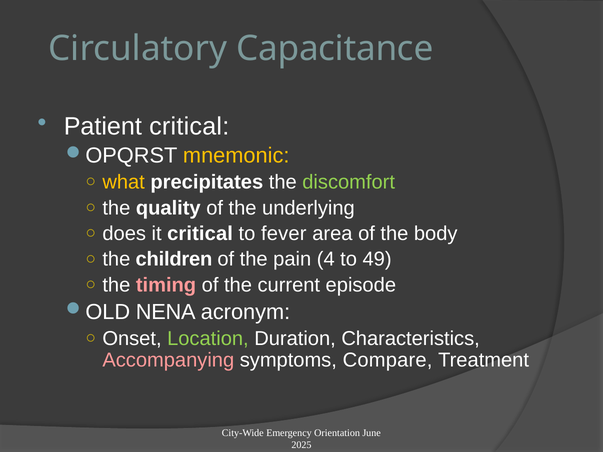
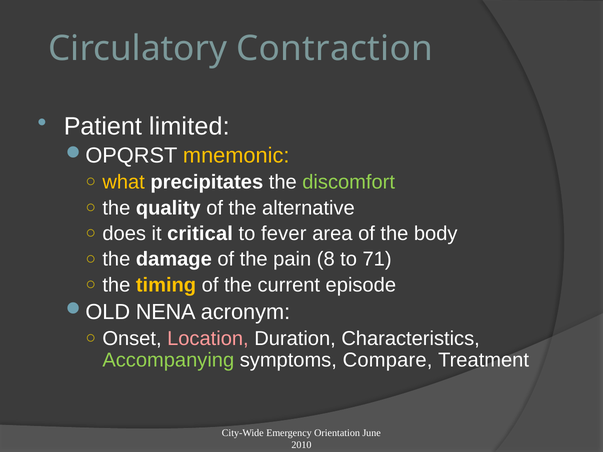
Capacitance: Capacitance -> Contraction
Patient critical: critical -> limited
underlying: underlying -> alternative
children: children -> damage
4: 4 -> 8
49: 49 -> 71
timing colour: pink -> yellow
Location colour: light green -> pink
Accompanying colour: pink -> light green
2025: 2025 -> 2010
